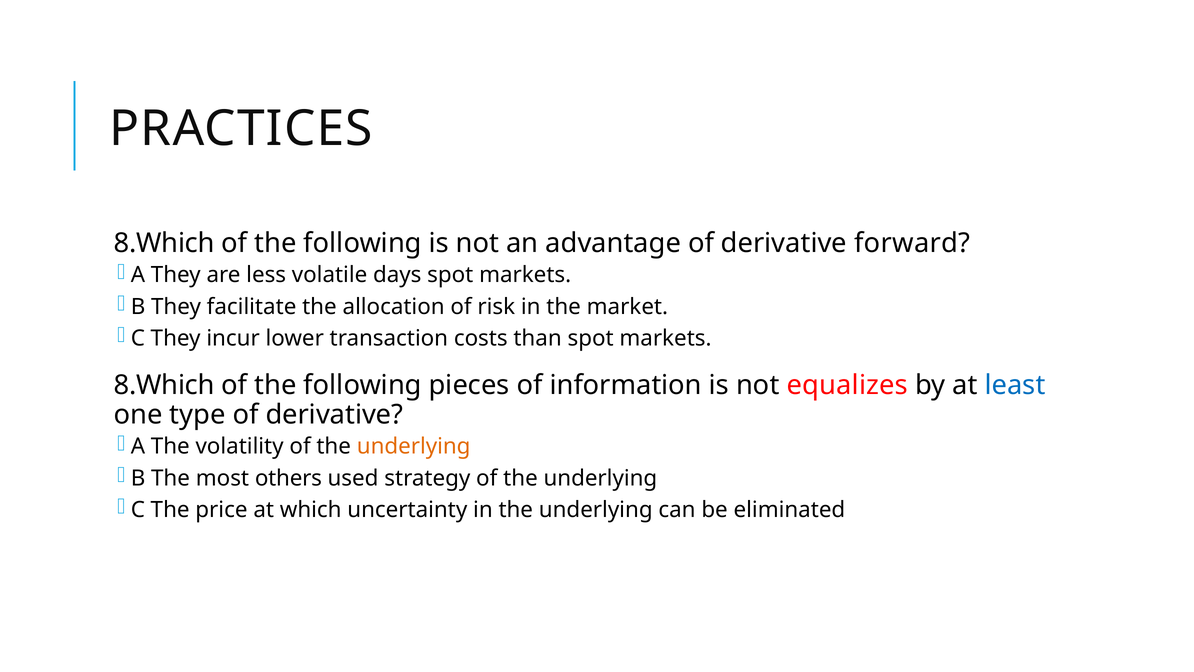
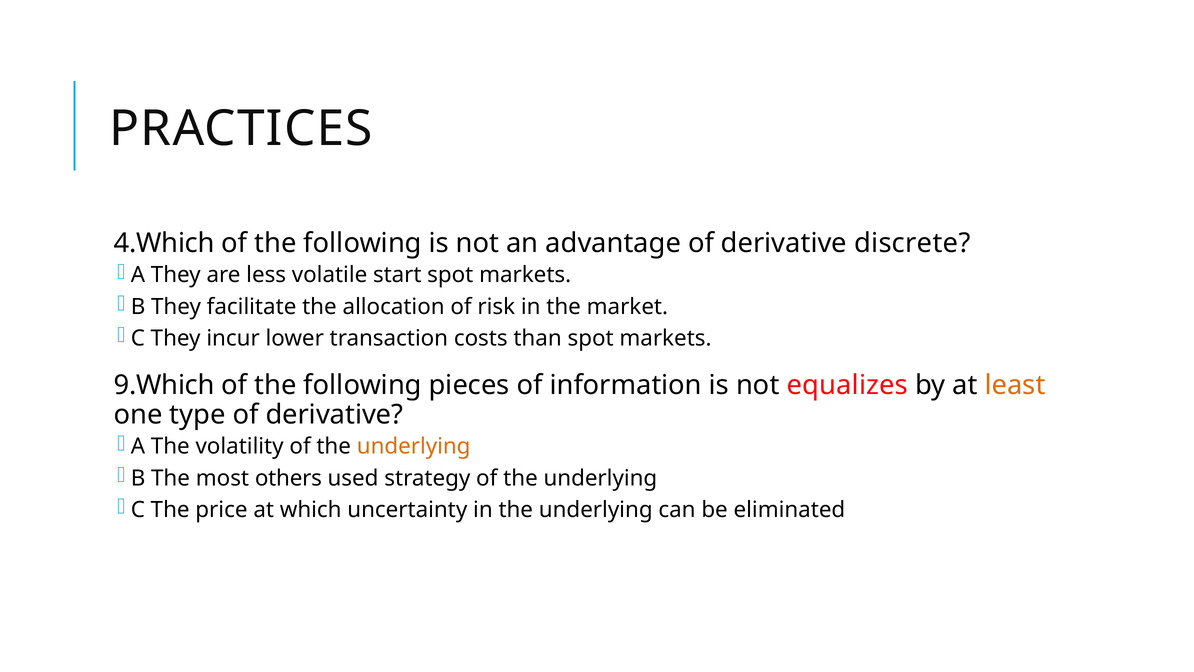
8.Which at (164, 243): 8.Which -> 4.Which
forward: forward -> discrete
days: days -> start
8.Which at (164, 385): 8.Which -> 9.Which
least colour: blue -> orange
